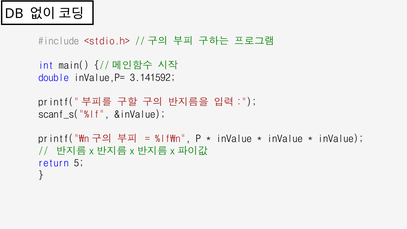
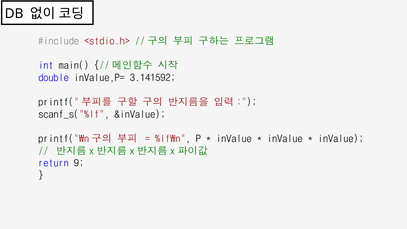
5: 5 -> 9
